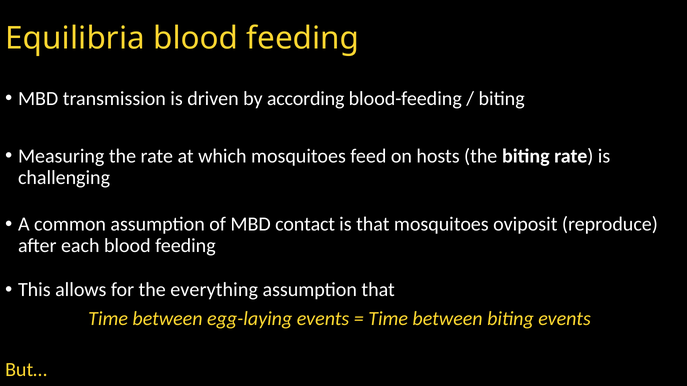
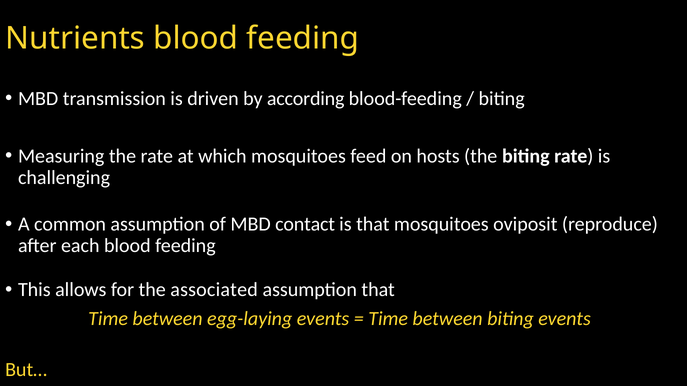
Equilibria: Equilibria -> Nutrients
everything: everything -> associated
